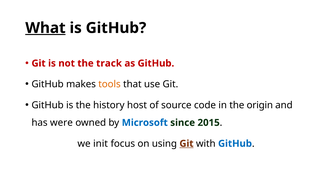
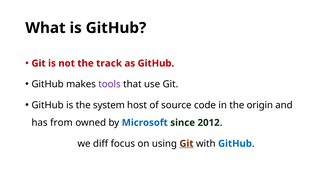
What underline: present -> none
tools colour: orange -> purple
history: history -> system
were: were -> from
2015: 2015 -> 2012
init: init -> diff
